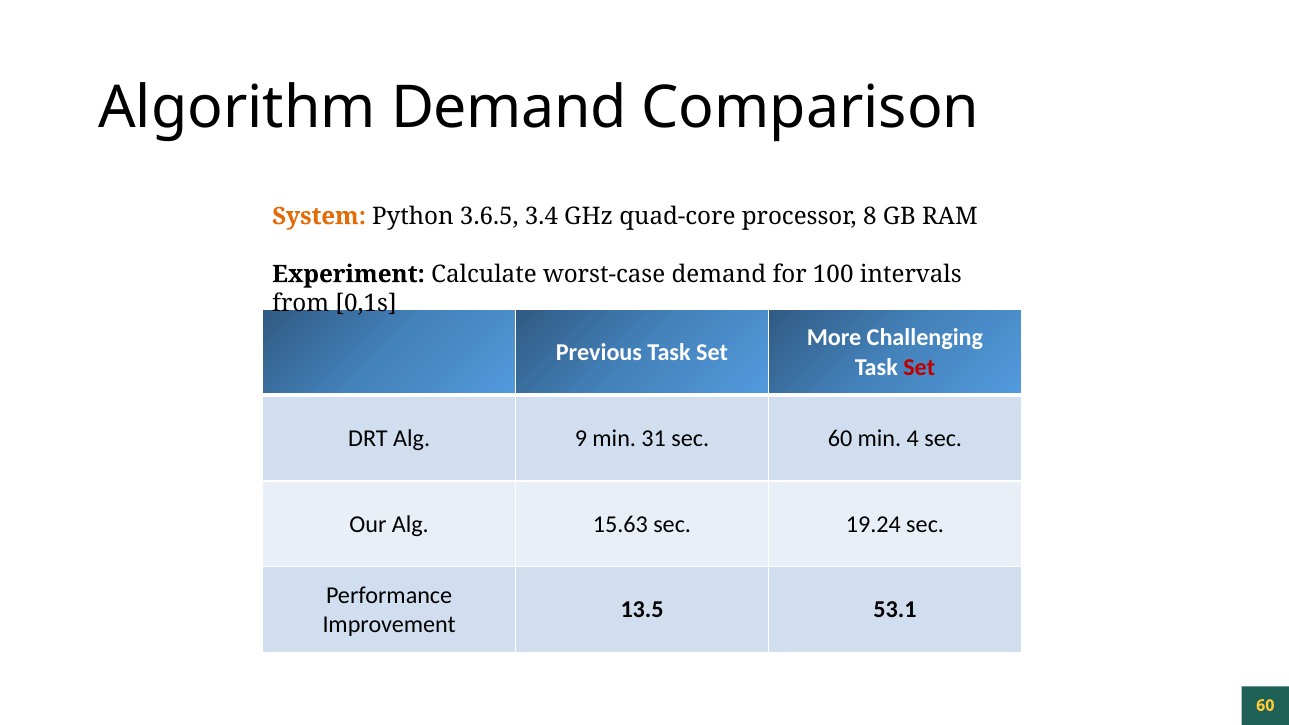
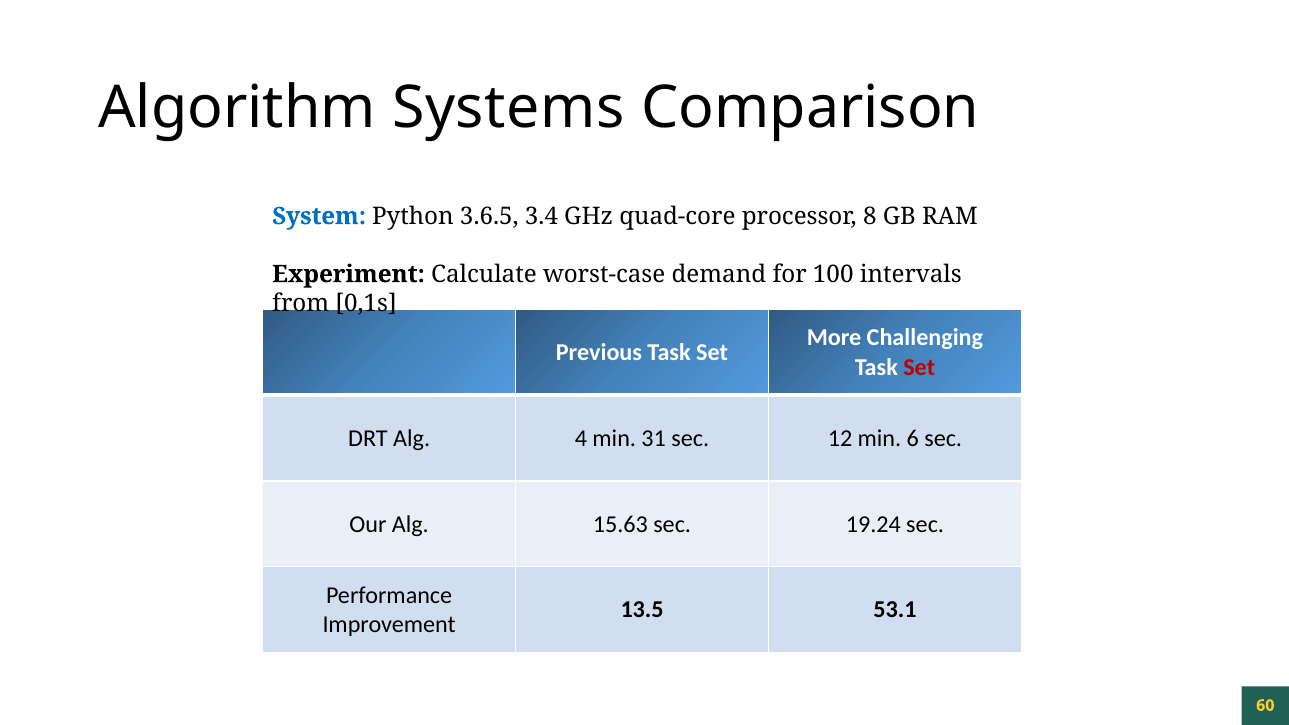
Algorithm Demand: Demand -> Systems
System colour: orange -> blue
9: 9 -> 4
sec 60: 60 -> 12
4: 4 -> 6
